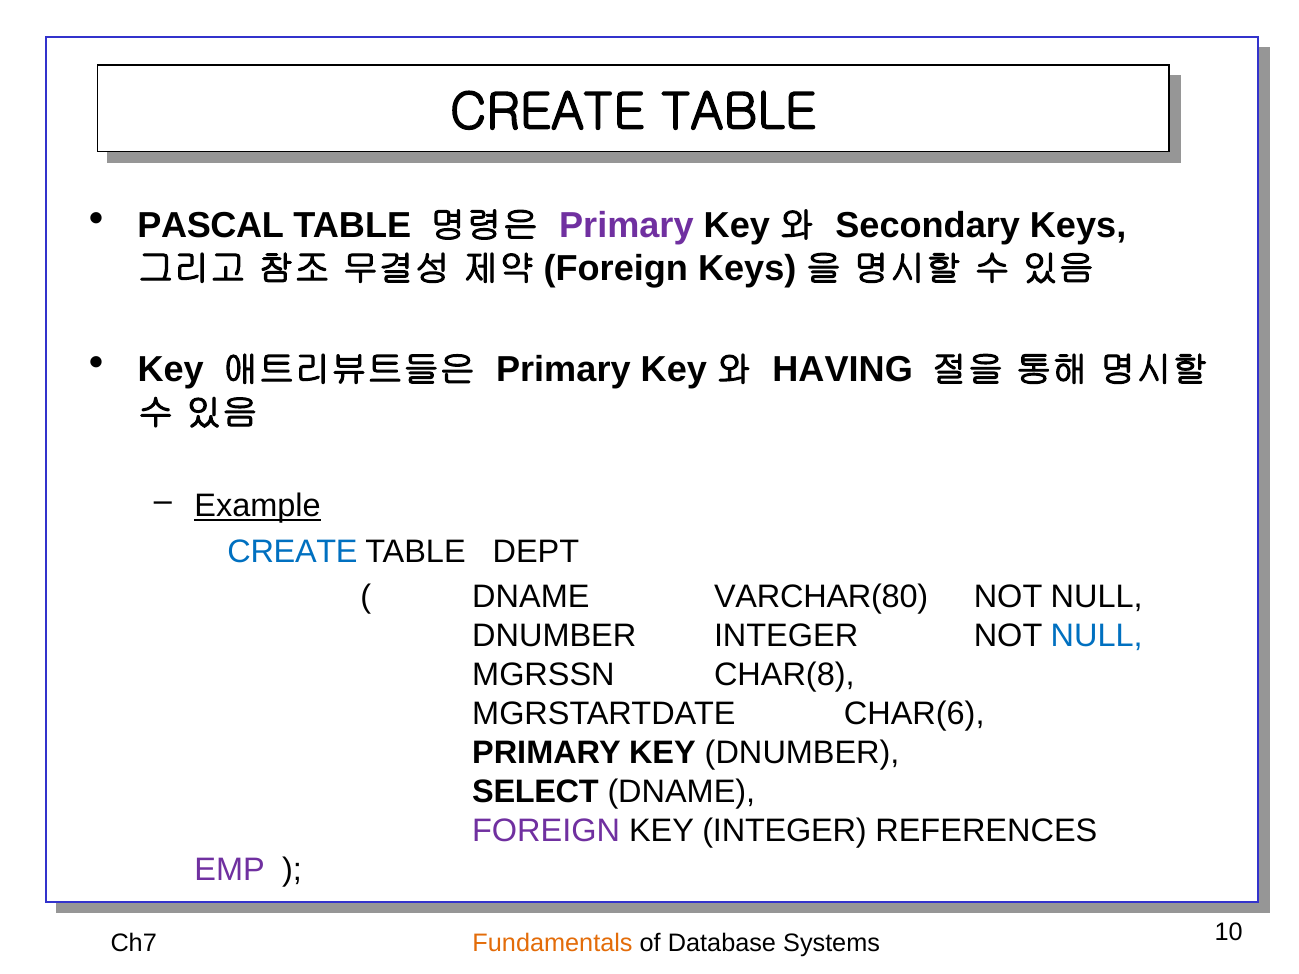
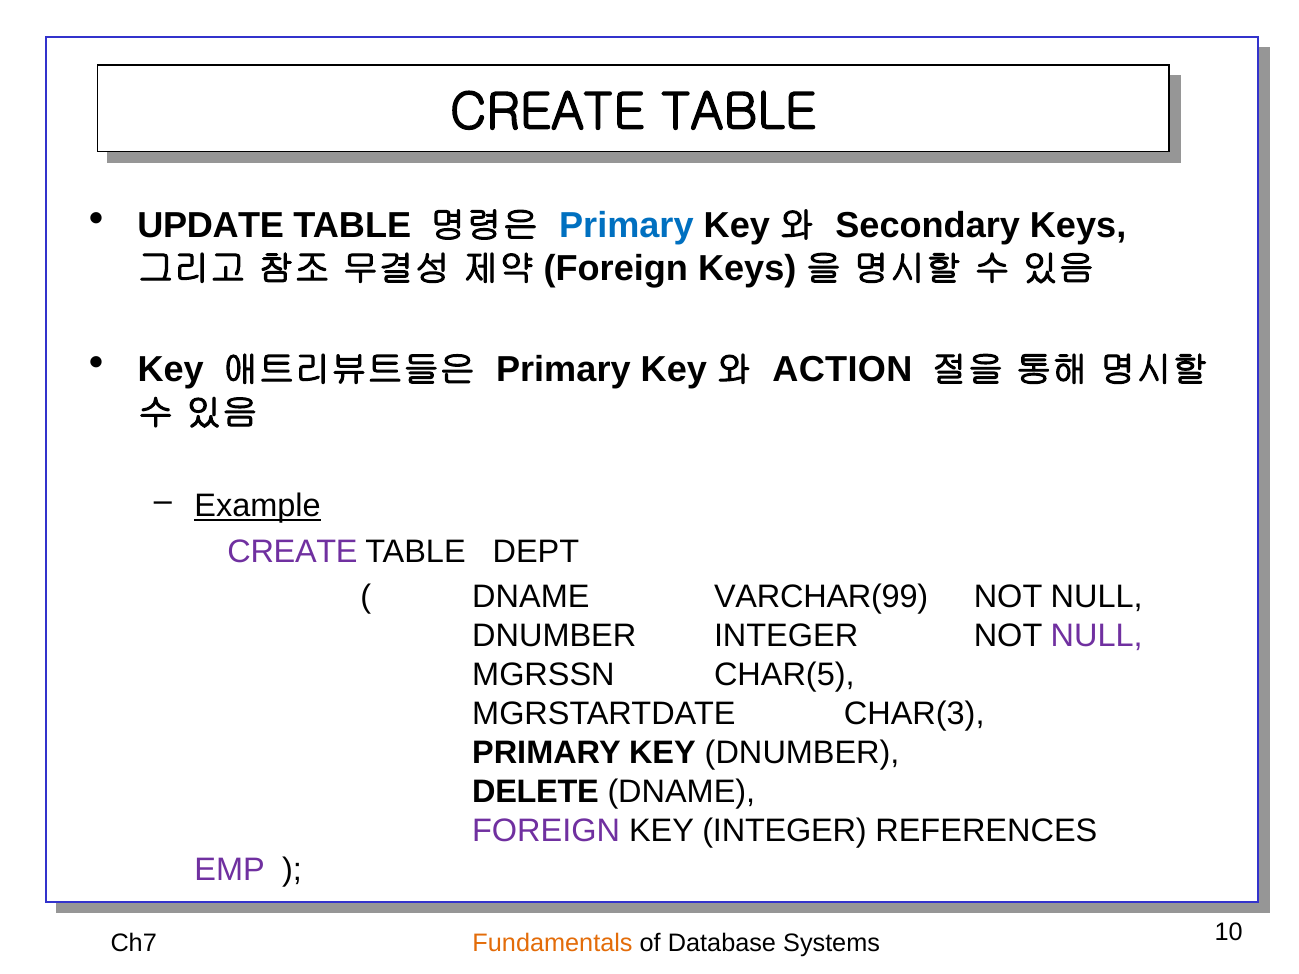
PASCAL: PASCAL -> UPDATE
Primary at (626, 226) colour: purple -> blue
HAVING: HAVING -> ACTION
CREATE at (292, 552) colour: blue -> purple
VARCHAR(80: VARCHAR(80 -> VARCHAR(99
NULL at (1097, 636) colour: blue -> purple
CHAR(8: CHAR(8 -> CHAR(5
CHAR(6: CHAR(6 -> CHAR(3
SELECT: SELECT -> DELETE
